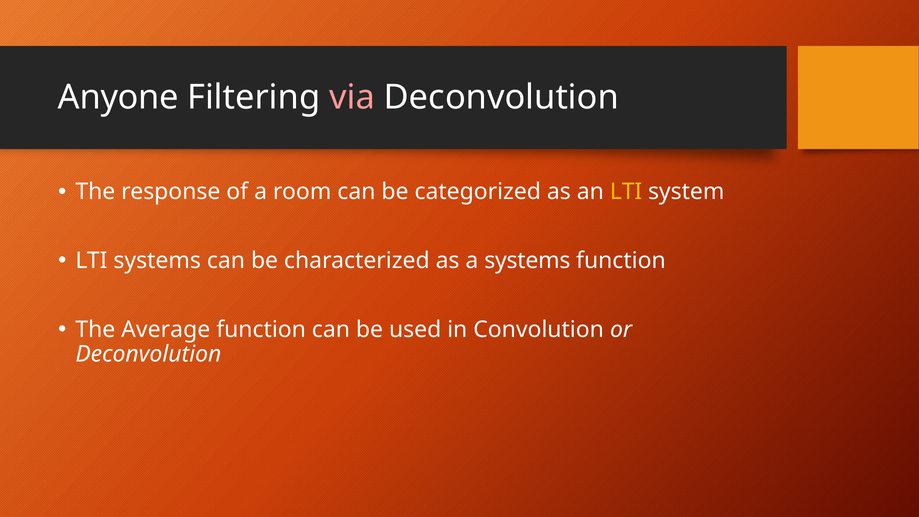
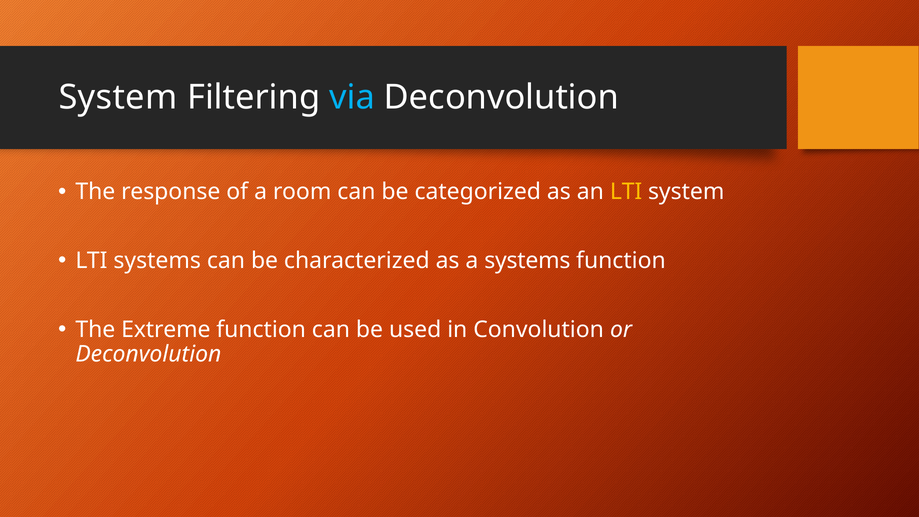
Anyone at (118, 97): Anyone -> System
via colour: pink -> light blue
Average: Average -> Extreme
